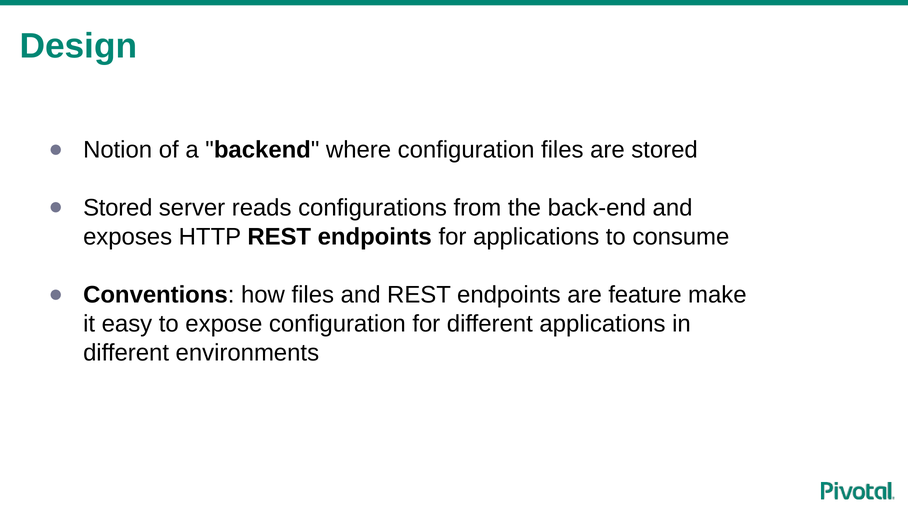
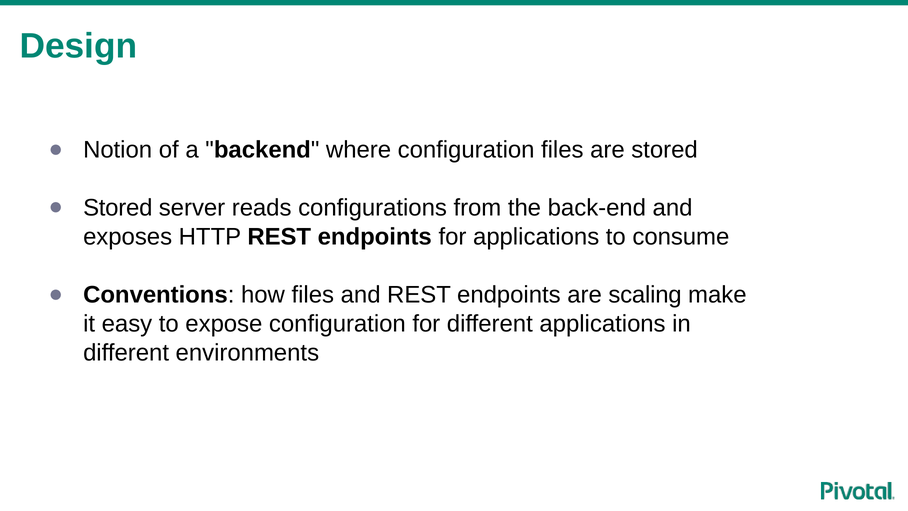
feature: feature -> scaling
